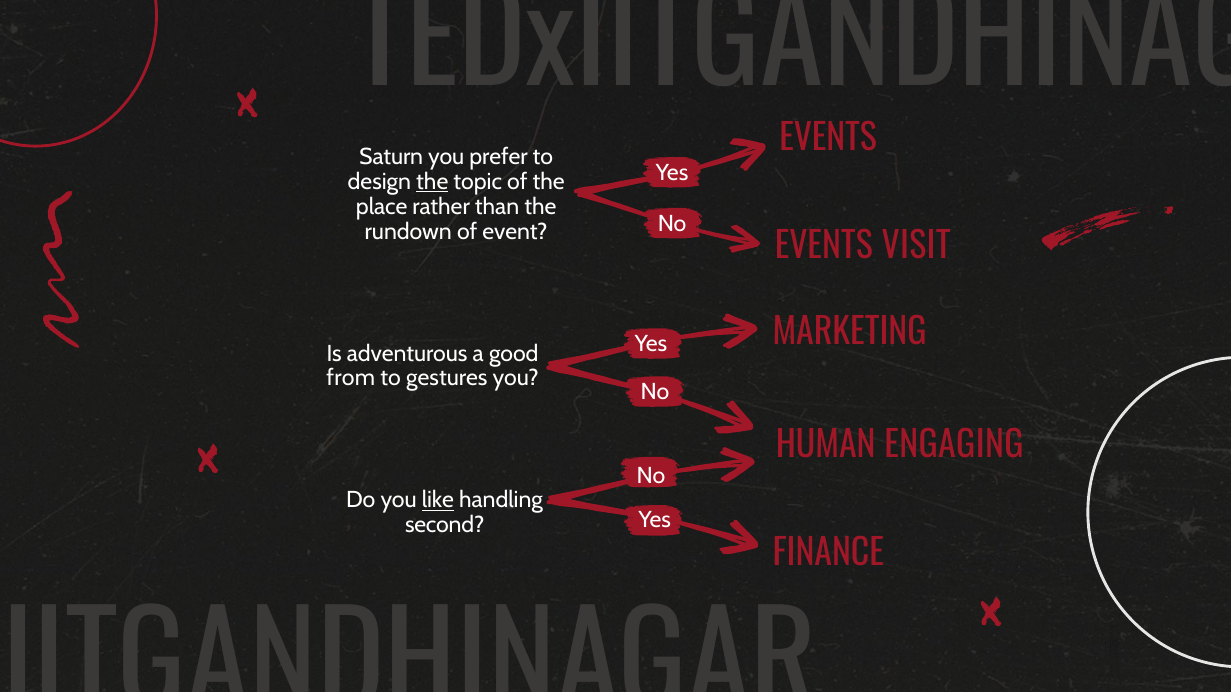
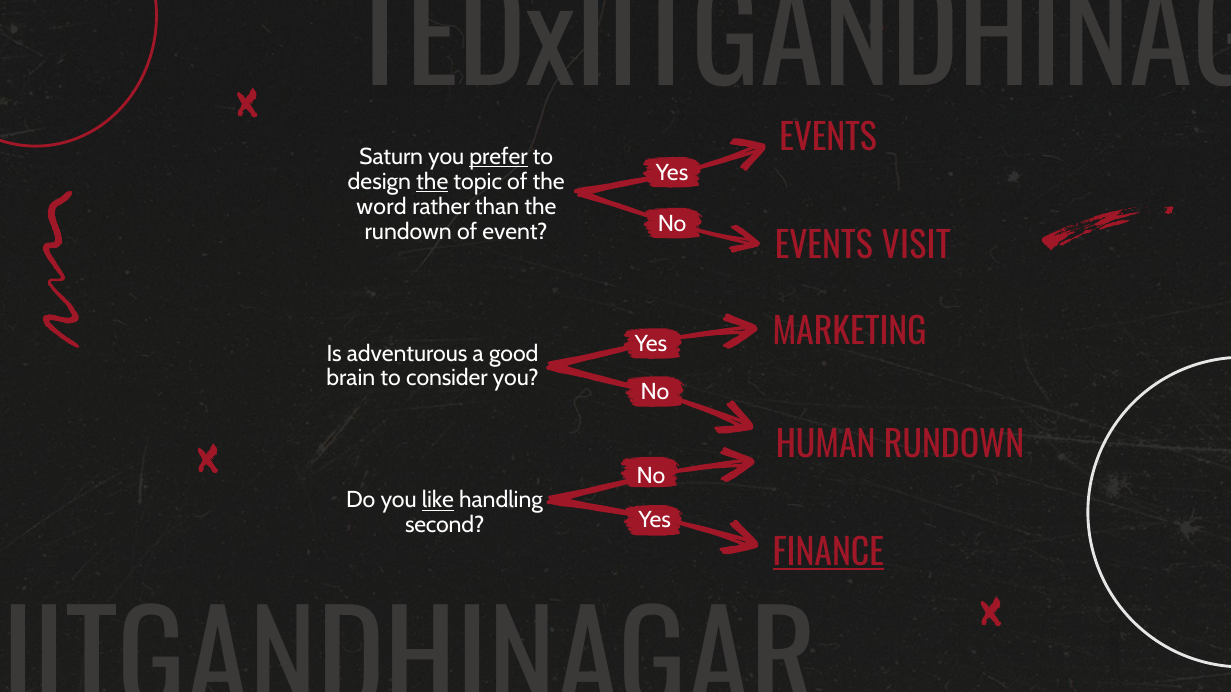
prefer underline: none -> present
place: place -> word
from: from -> brain
gestures: gestures -> consider
HUMAN ENGAGING: ENGAGING -> RUNDOWN
FINANCE underline: none -> present
